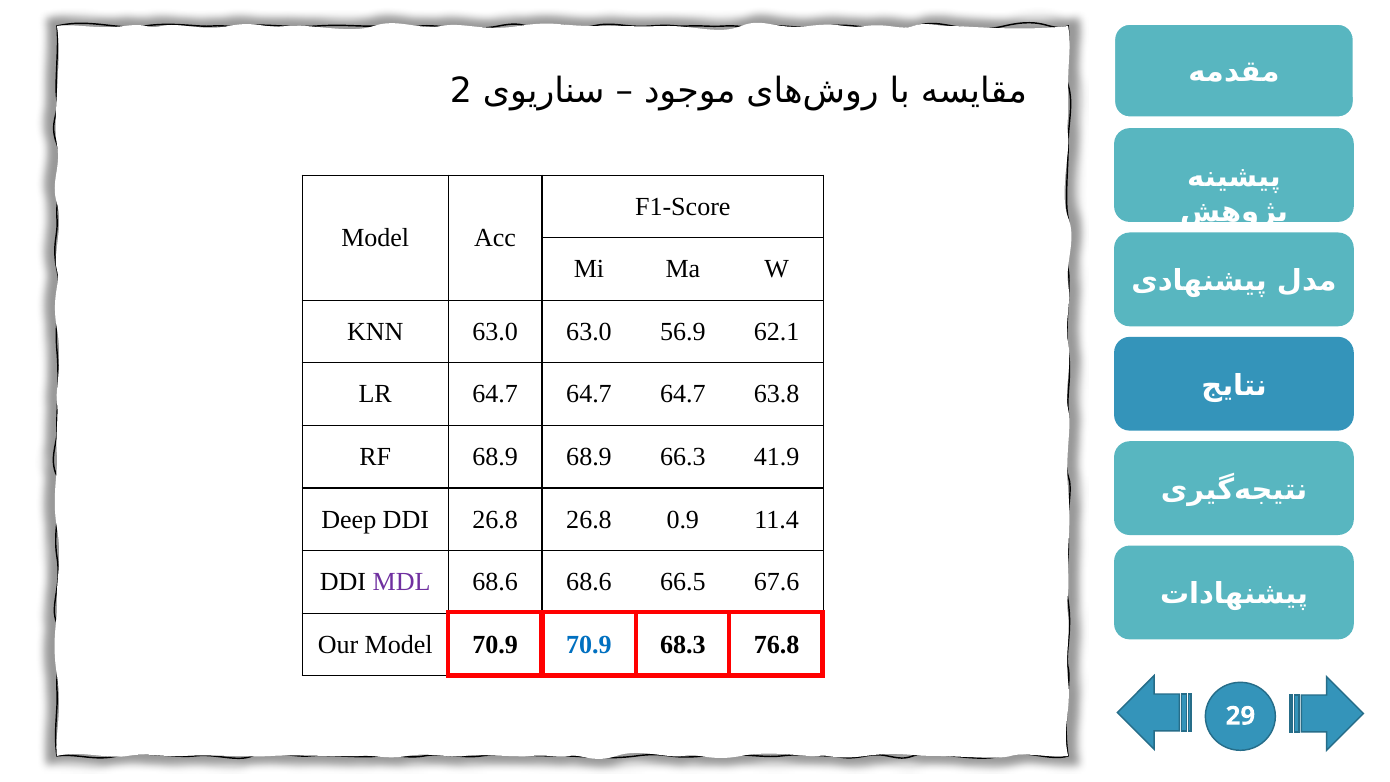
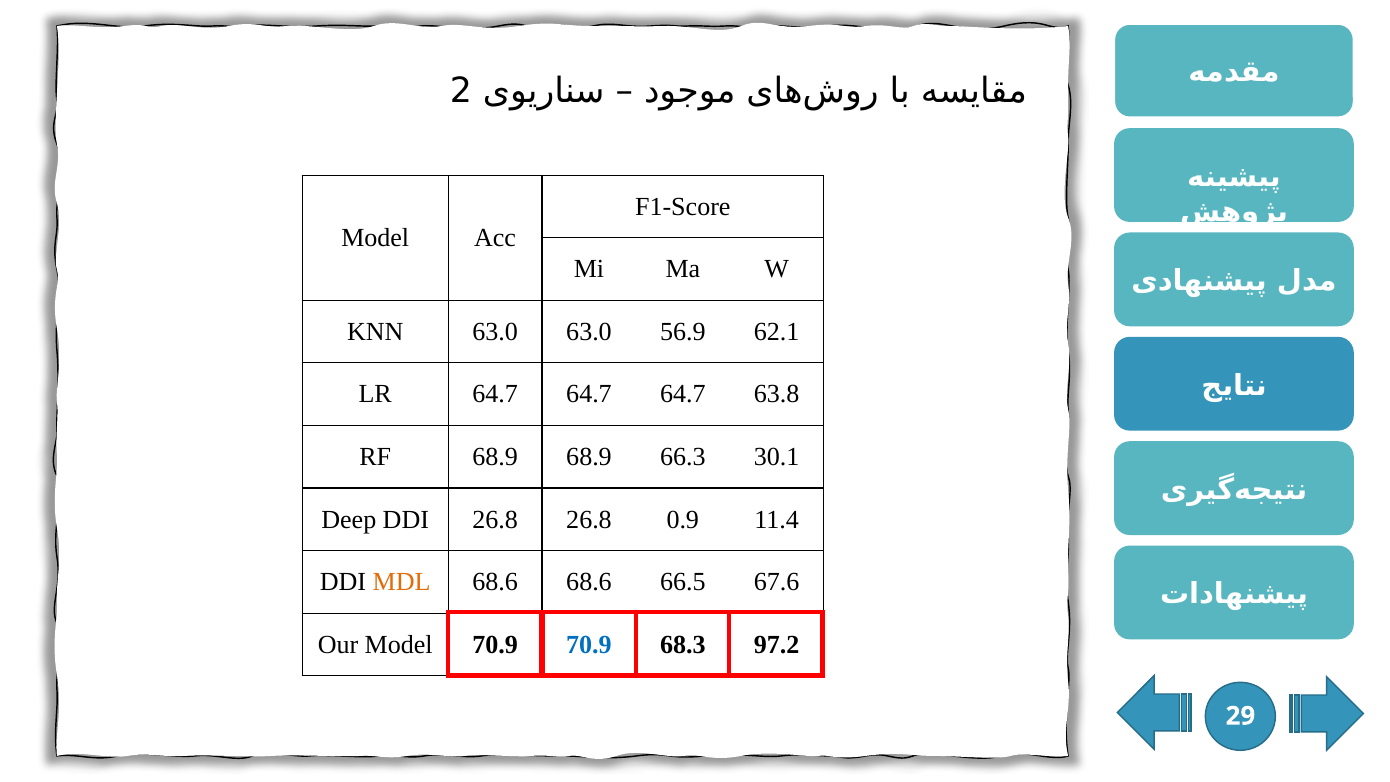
41.9: 41.9 -> 30.1
MDL colour: purple -> orange
76.8: 76.8 -> 97.2
